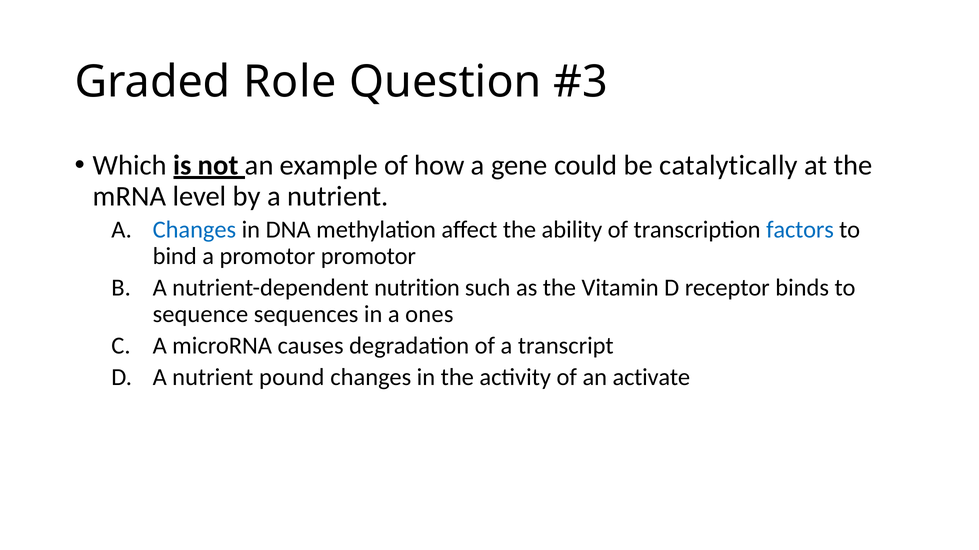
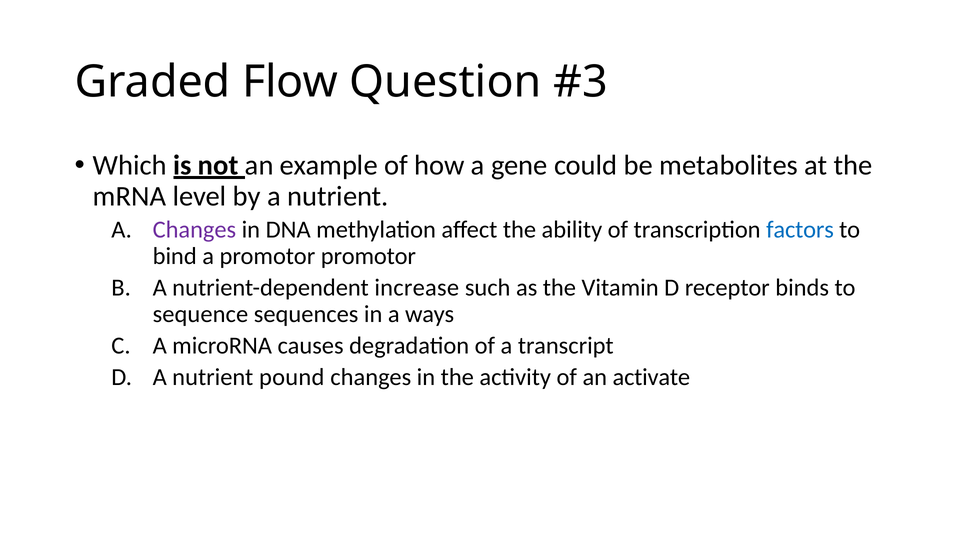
Role: Role -> Flow
catalytically: catalytically -> metabolites
Changes at (194, 230) colour: blue -> purple
nutrition: nutrition -> increase
ones: ones -> ways
